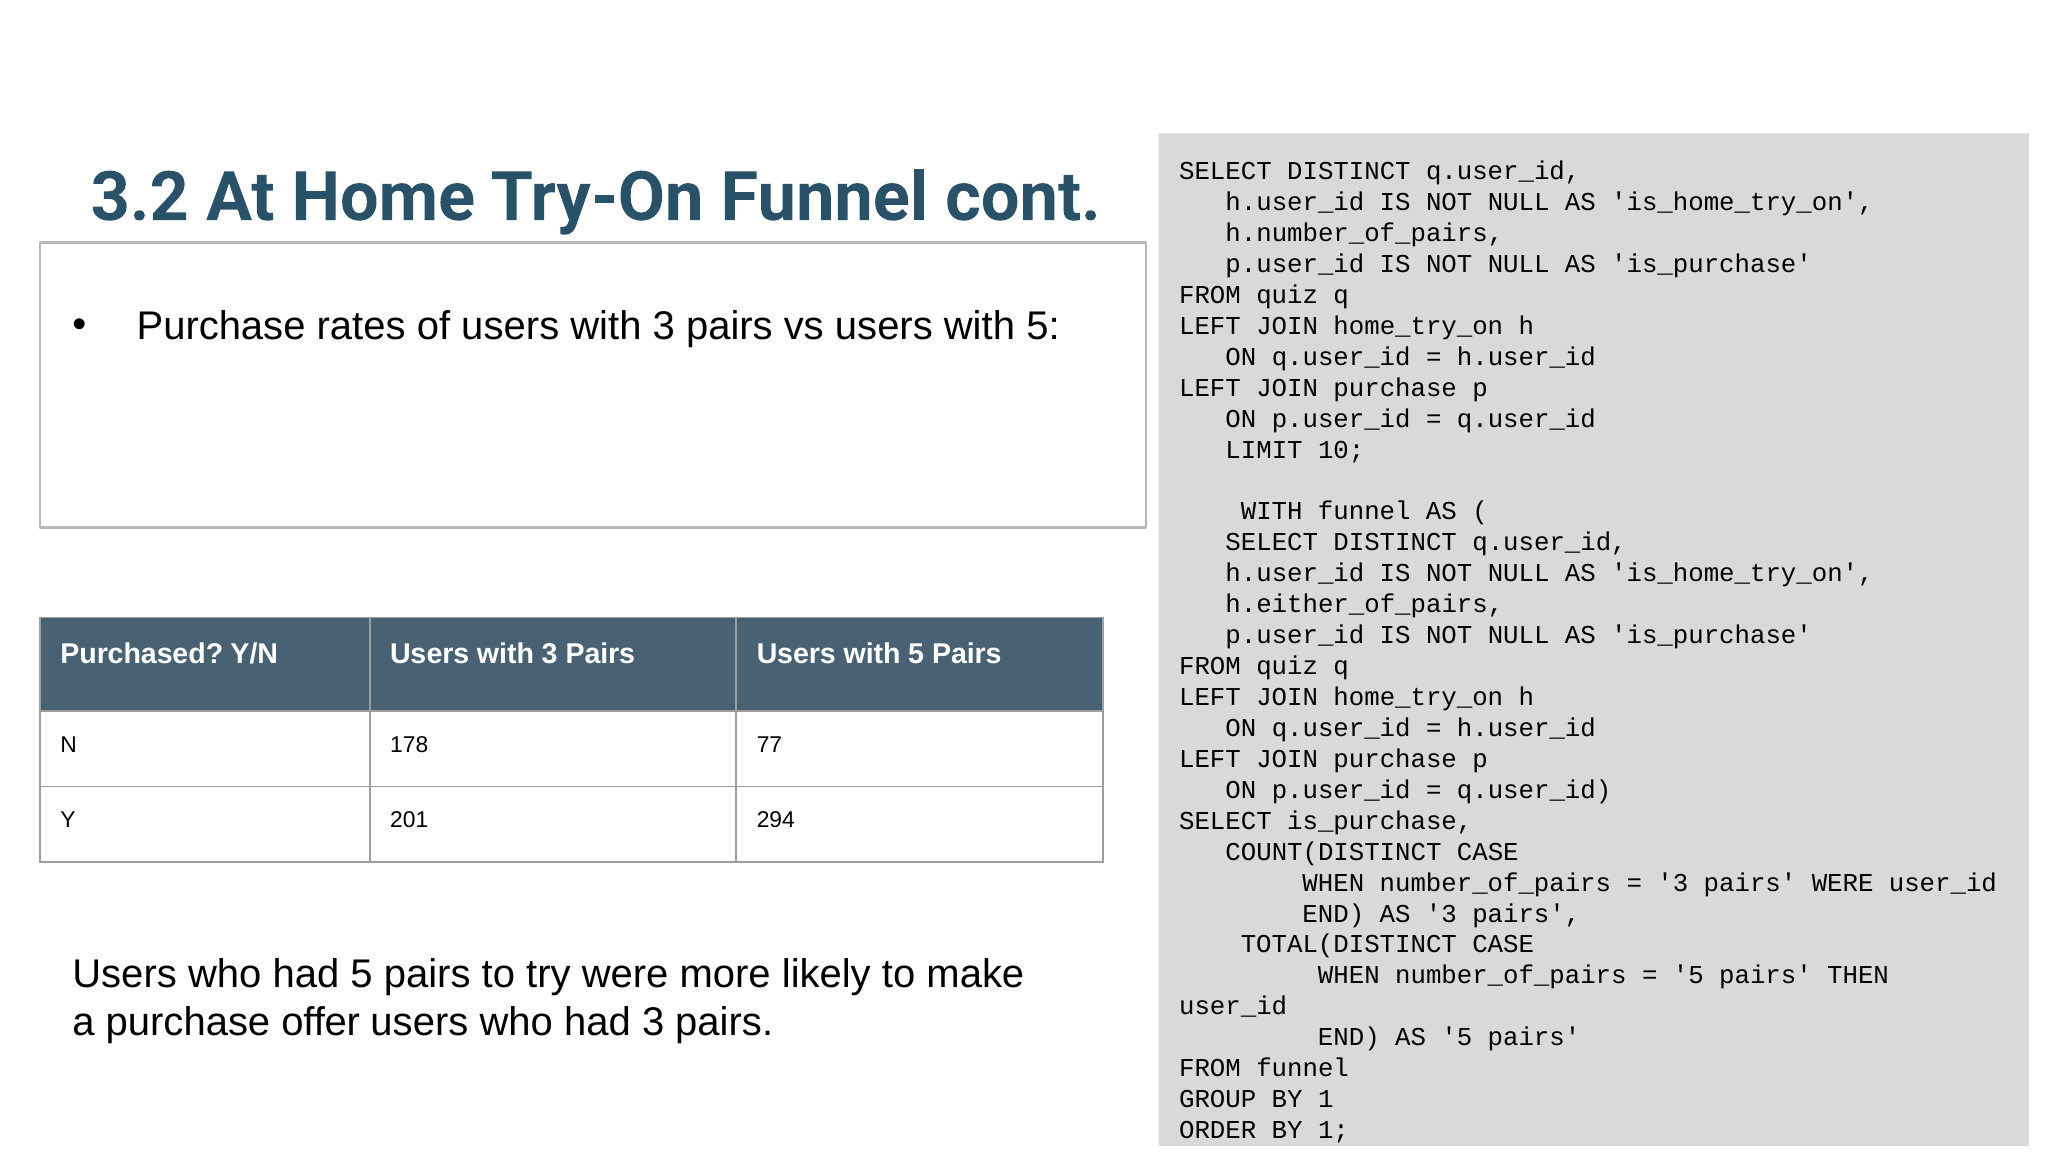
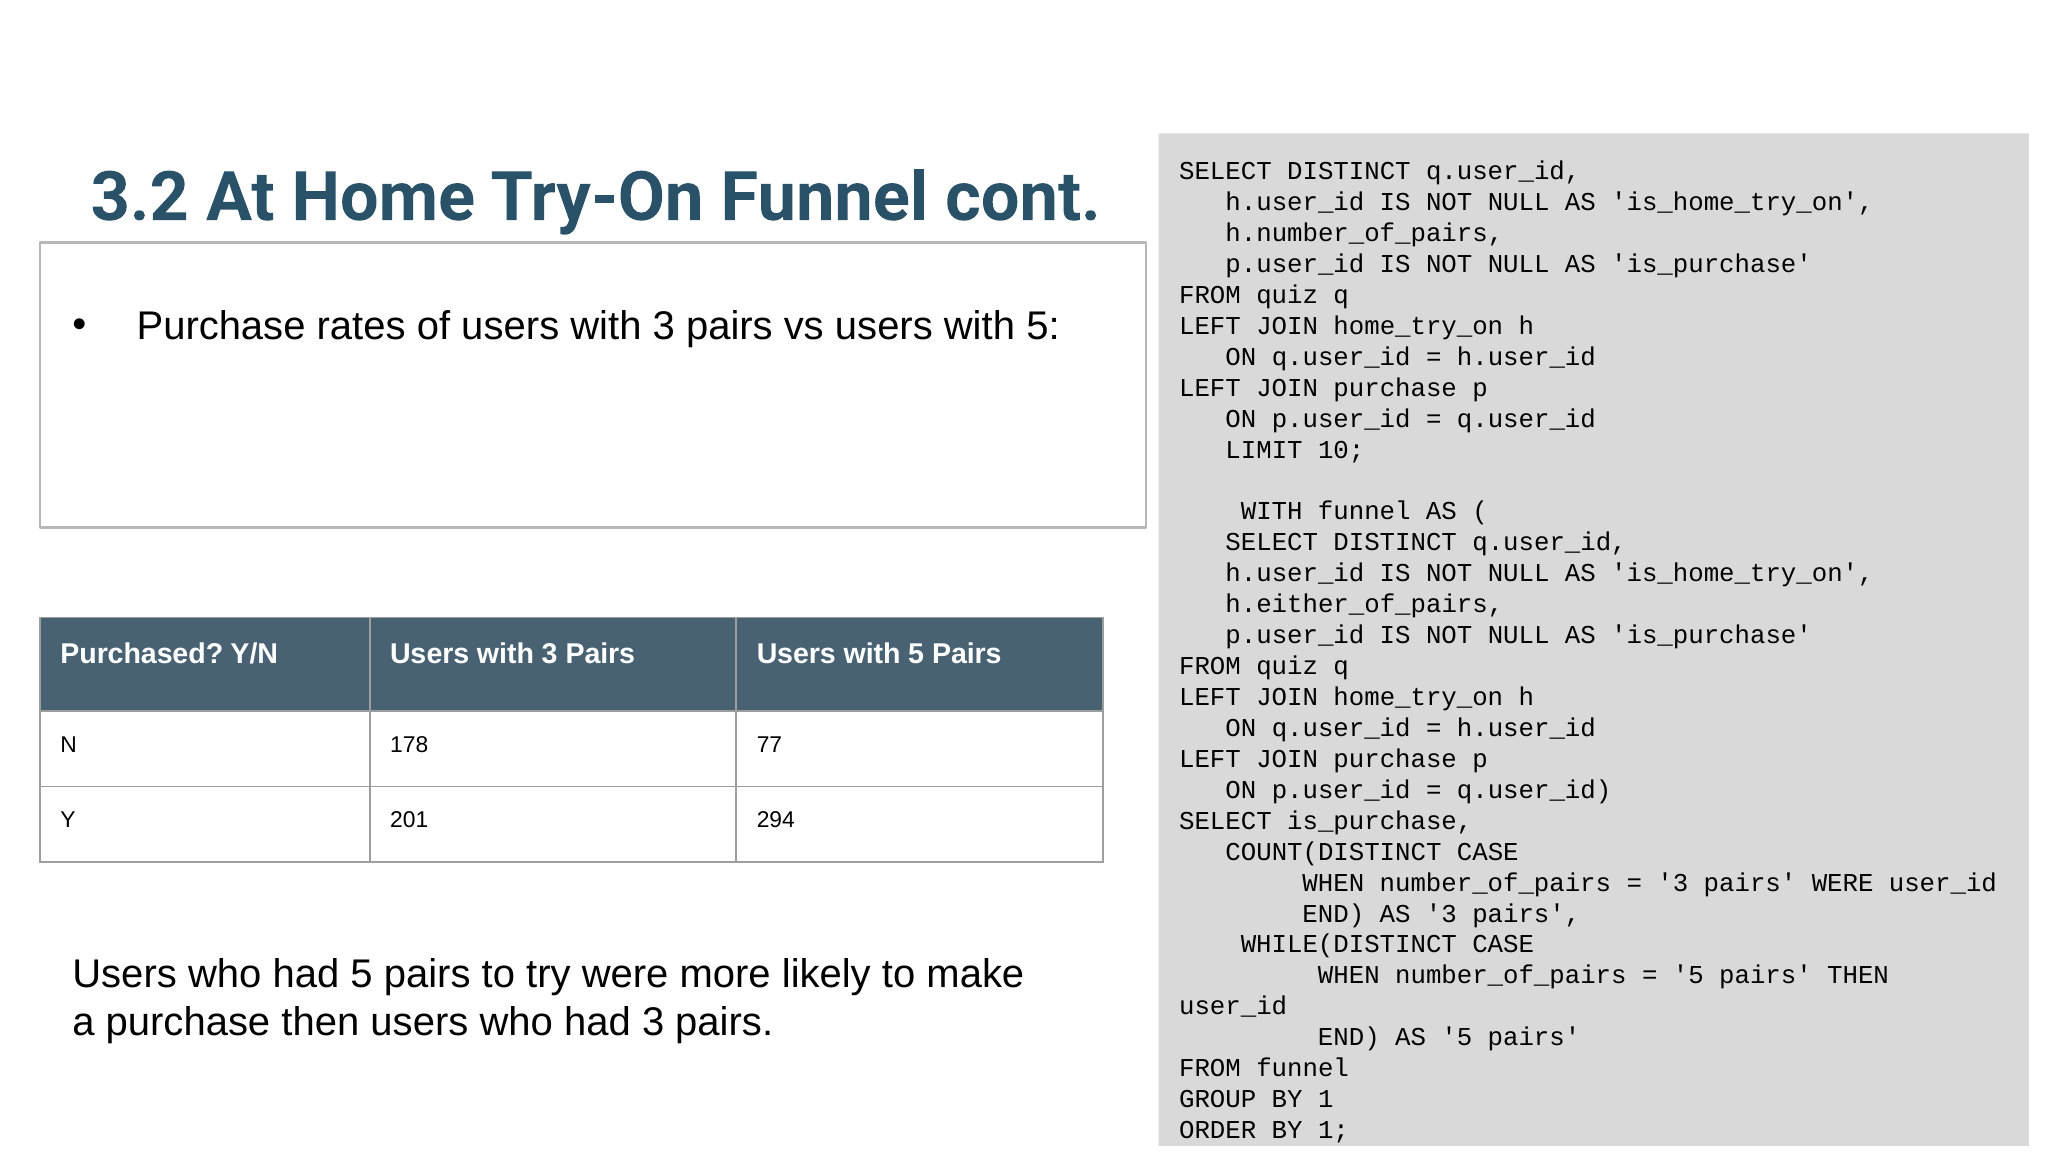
TOTAL(DISTINCT: TOTAL(DISTINCT -> WHILE(DISTINCT
purchase offer: offer -> then
